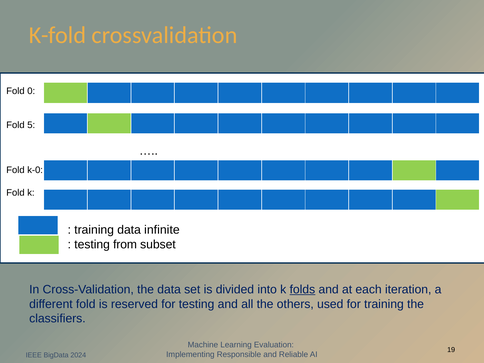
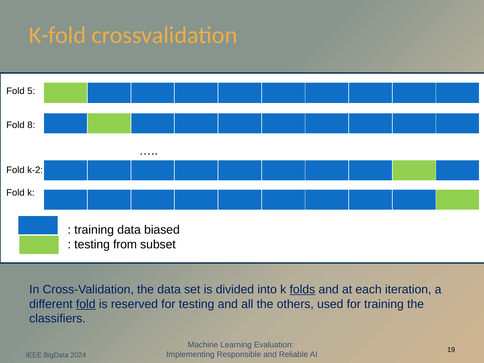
0: 0 -> 5
5: 5 -> 8
k-0: k-0 -> k-2
infinite: infinite -> biased
fold at (86, 304) underline: none -> present
